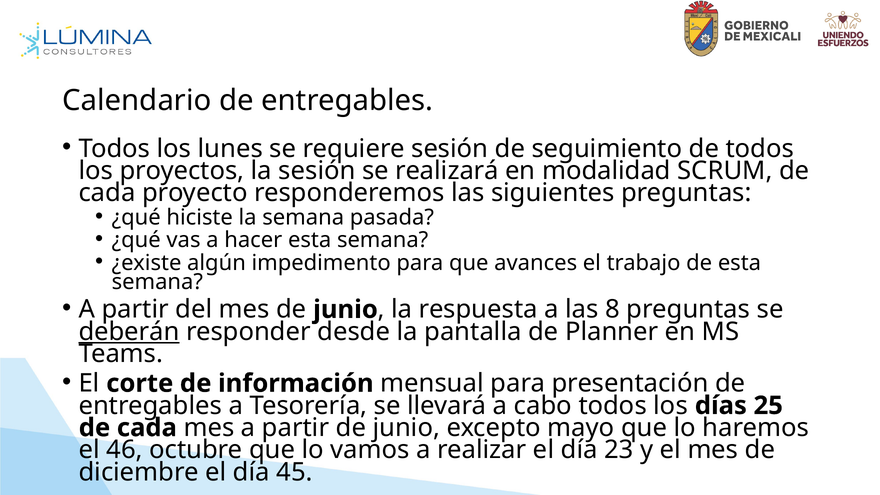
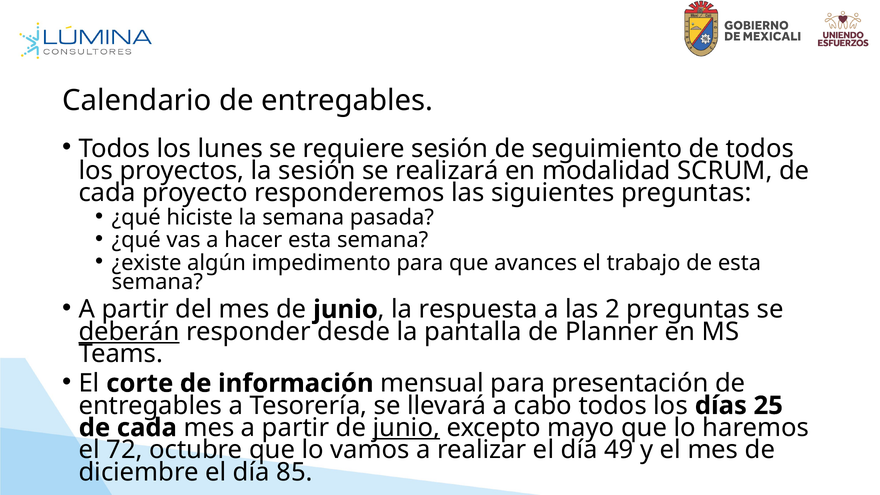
8: 8 -> 2
junio at (406, 428) underline: none -> present
46: 46 -> 72
23: 23 -> 49
45: 45 -> 85
